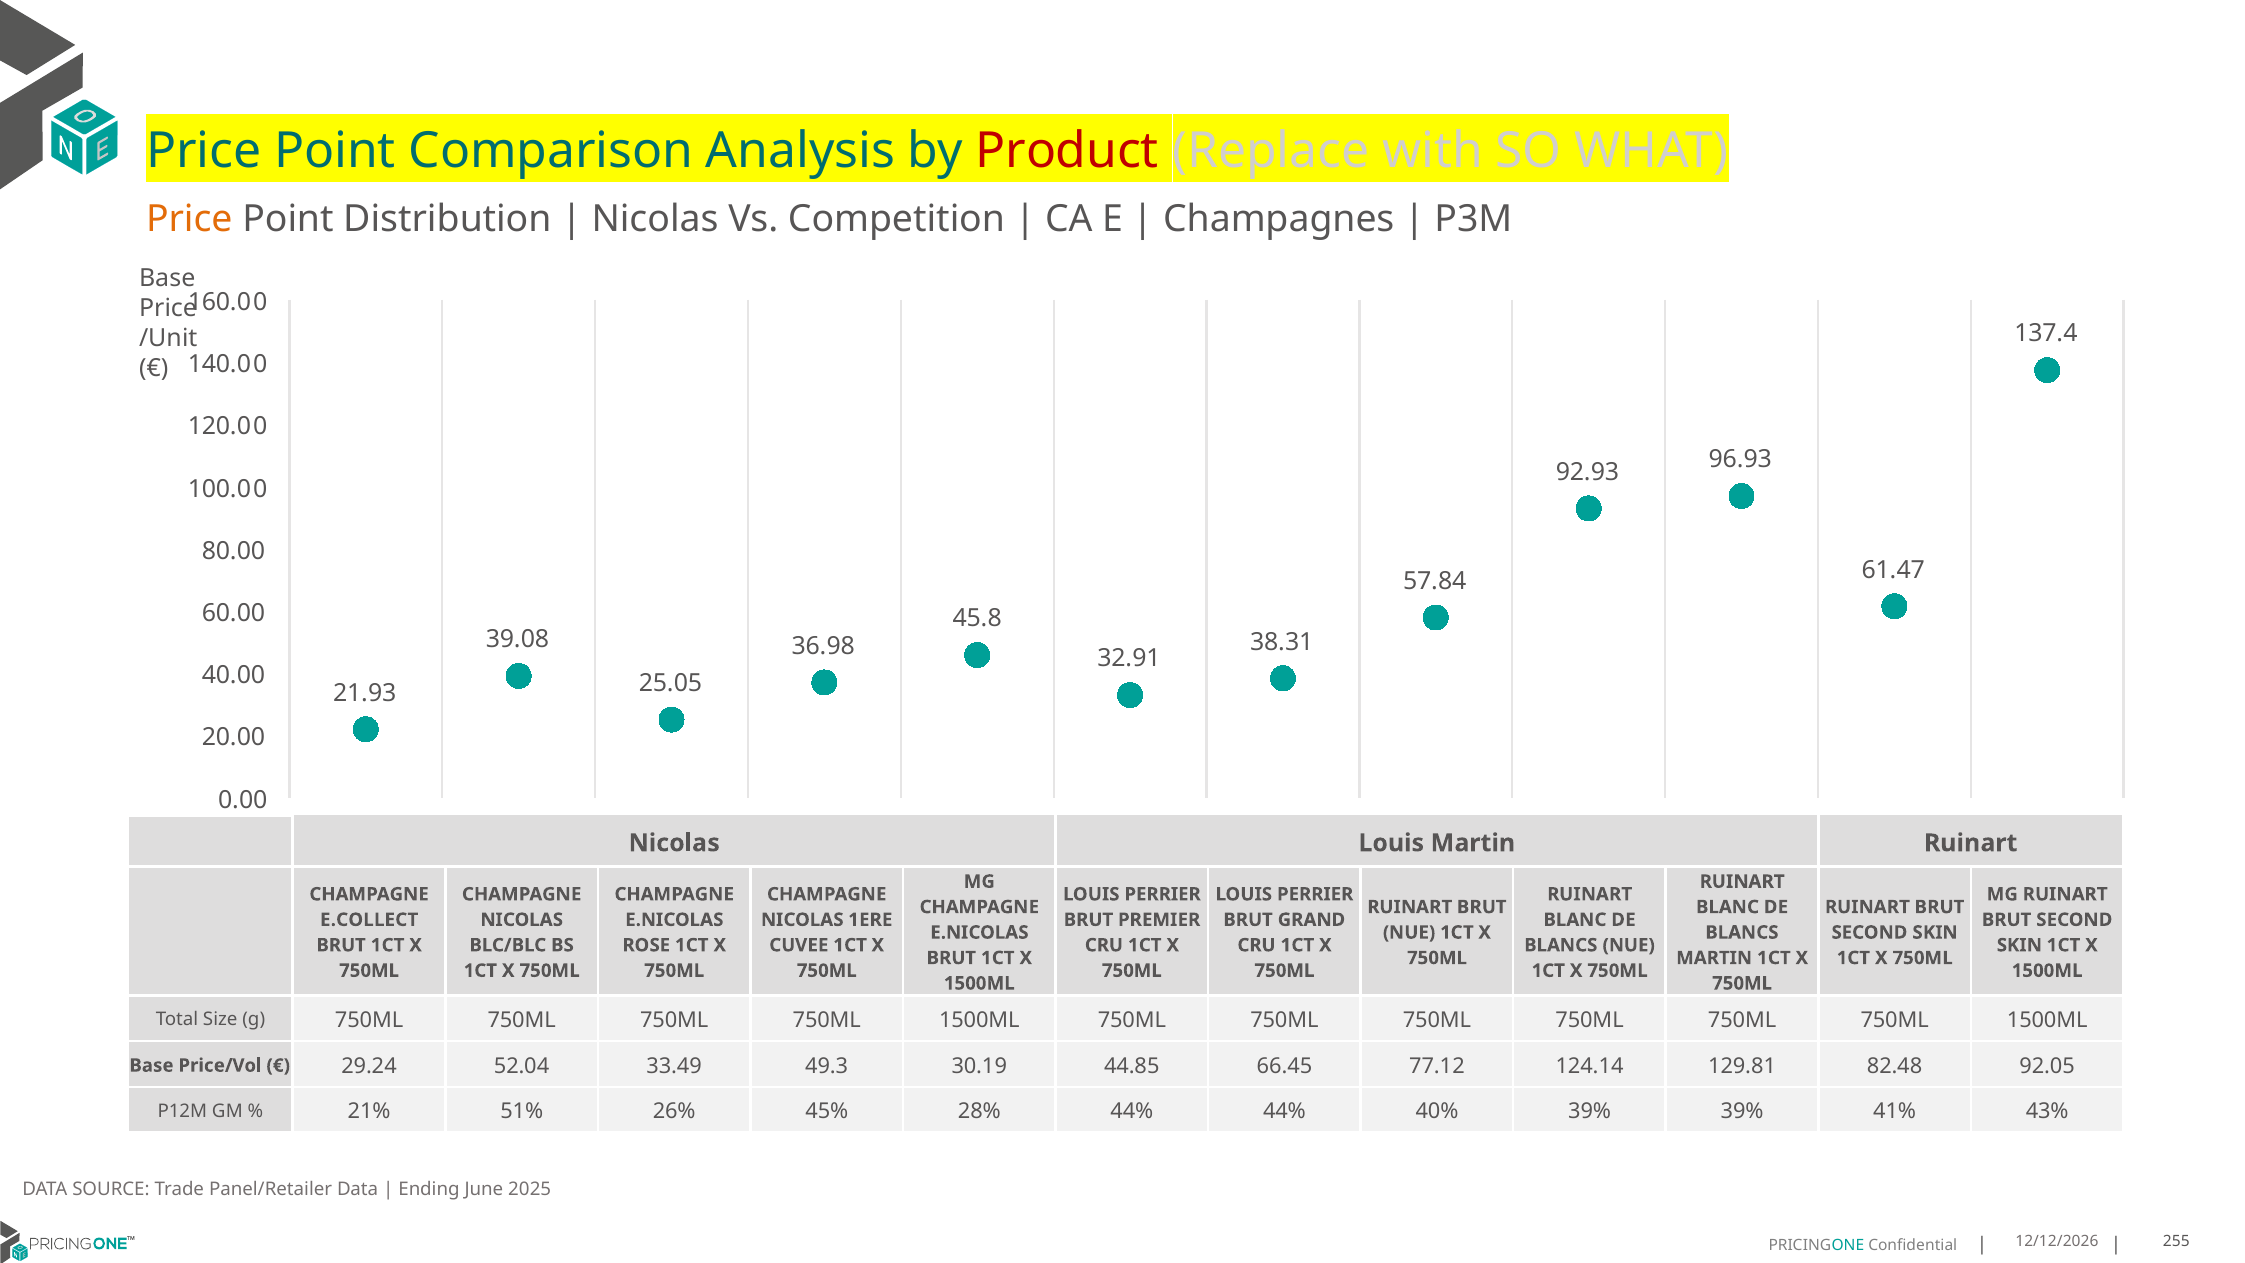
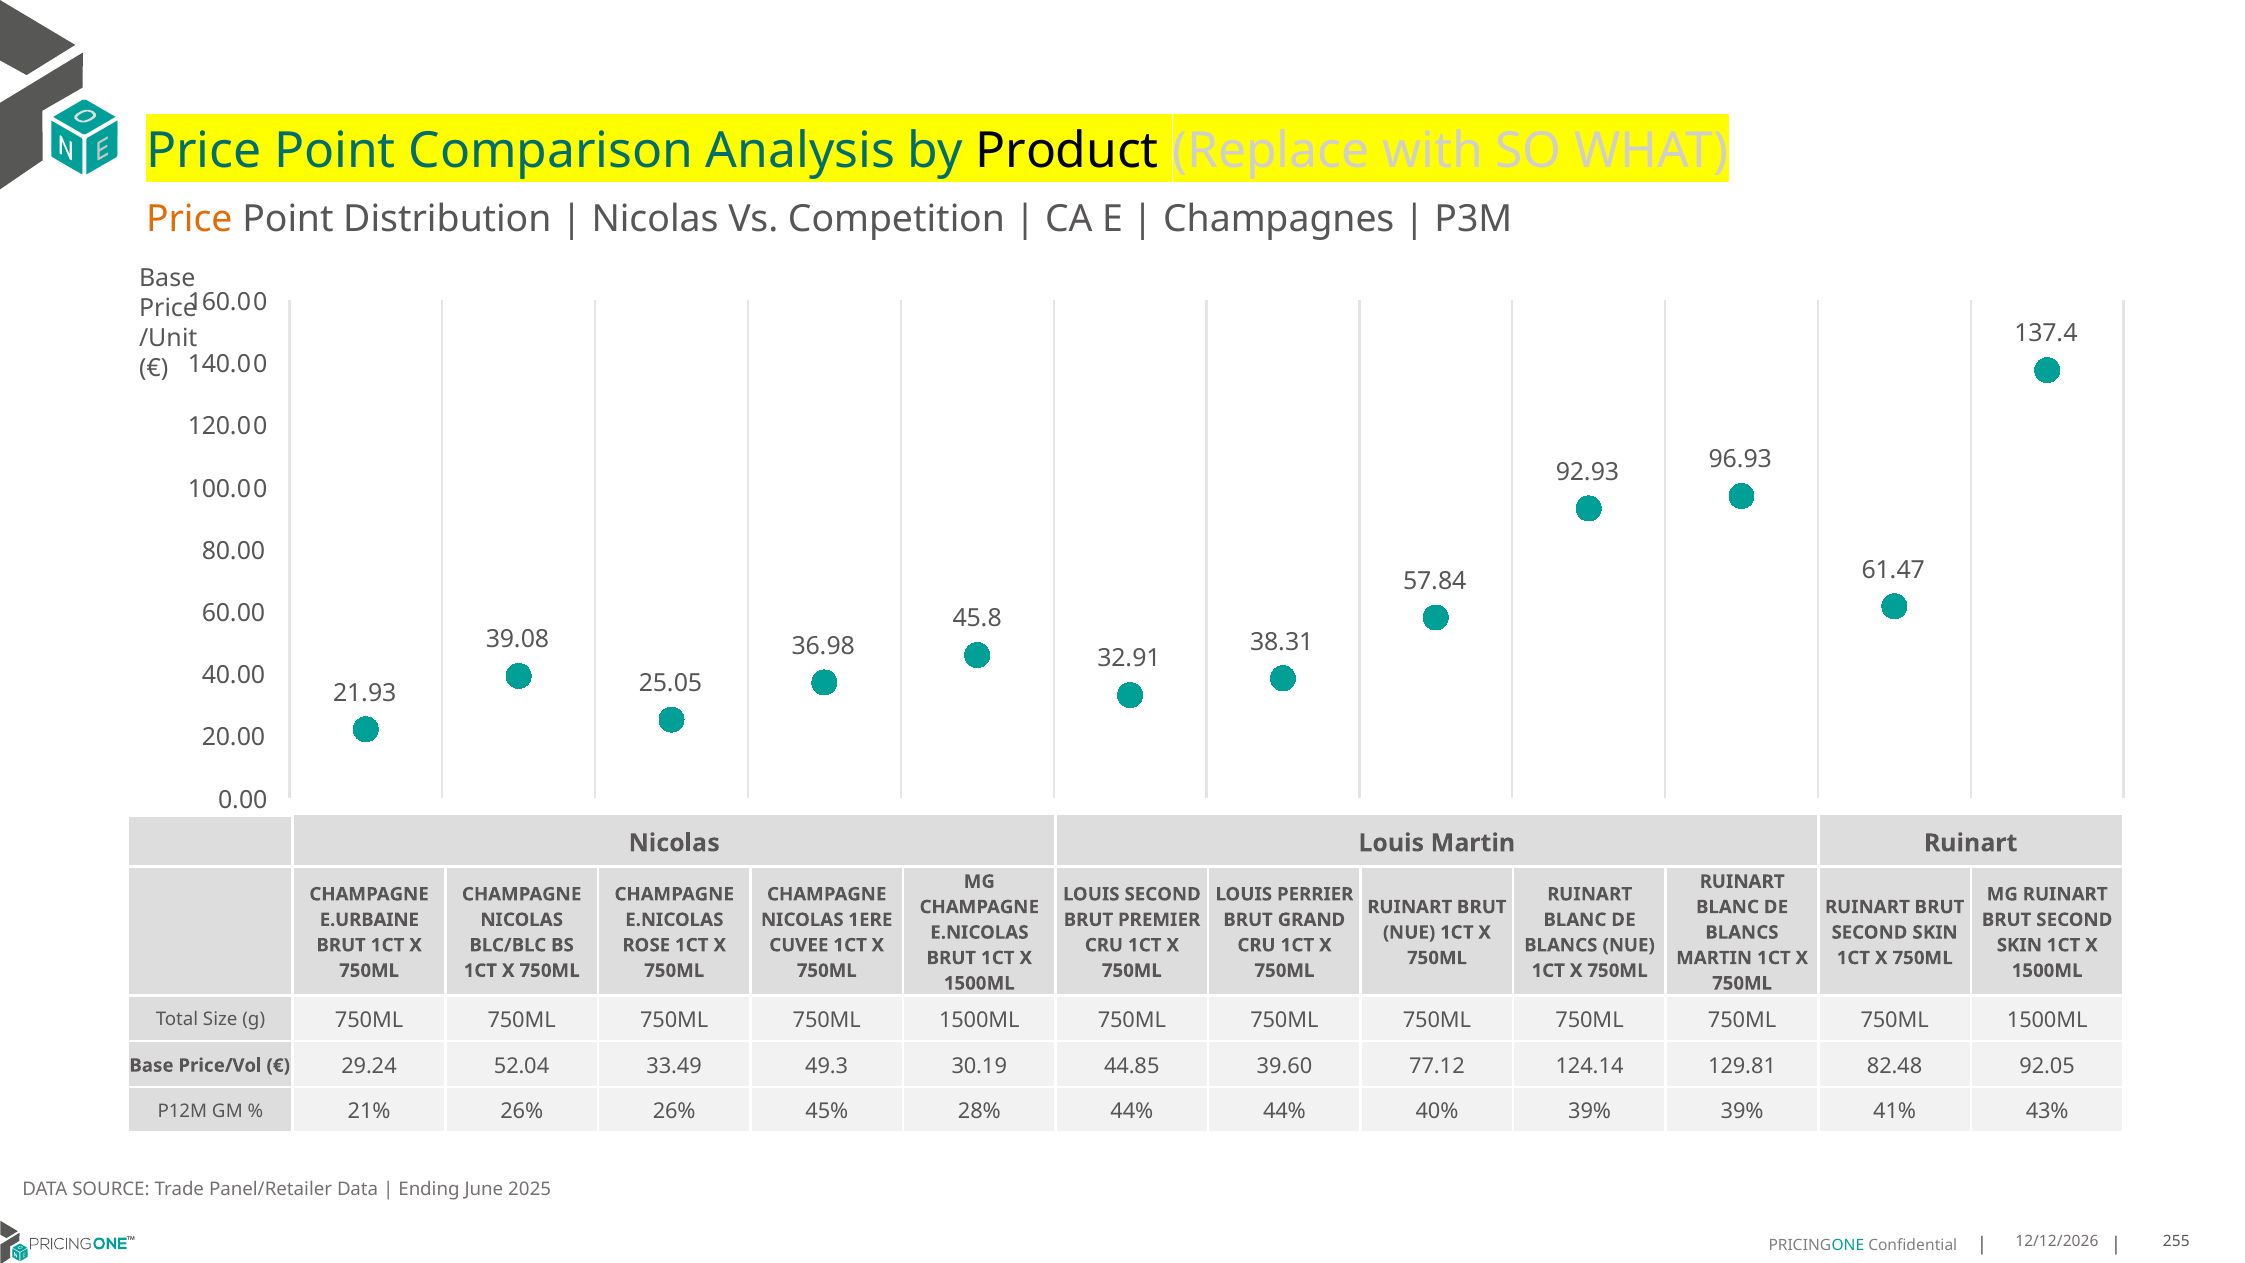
Product colour: red -> black
PERRIER at (1163, 894): PERRIER -> SECOND
E.COLLECT: E.COLLECT -> E.URBAINE
66.45: 66.45 -> 39.60
21% 51%: 51% -> 26%
